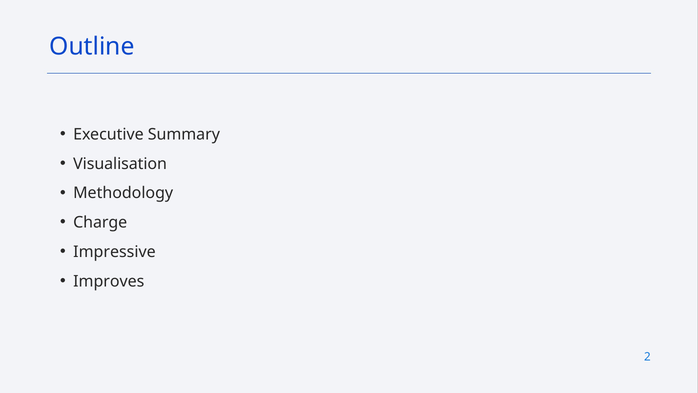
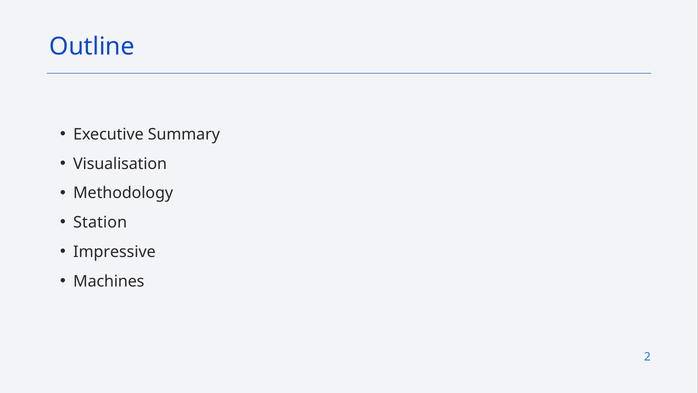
Charge: Charge -> Station
Improves: Improves -> Machines
